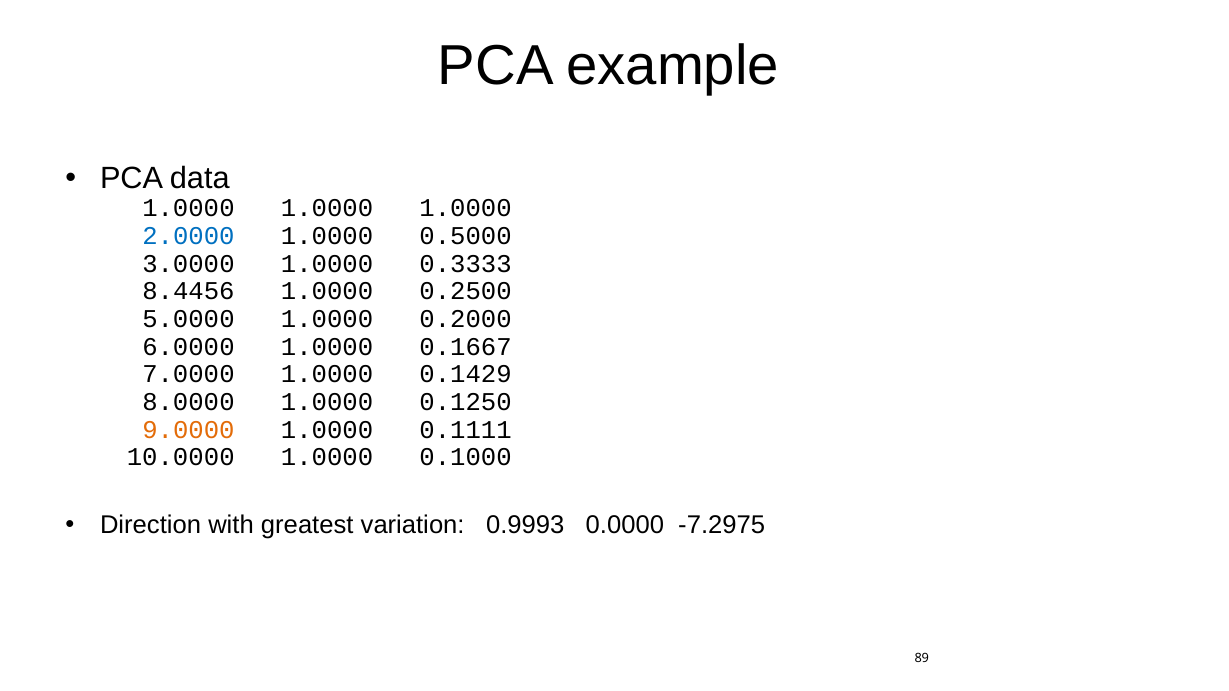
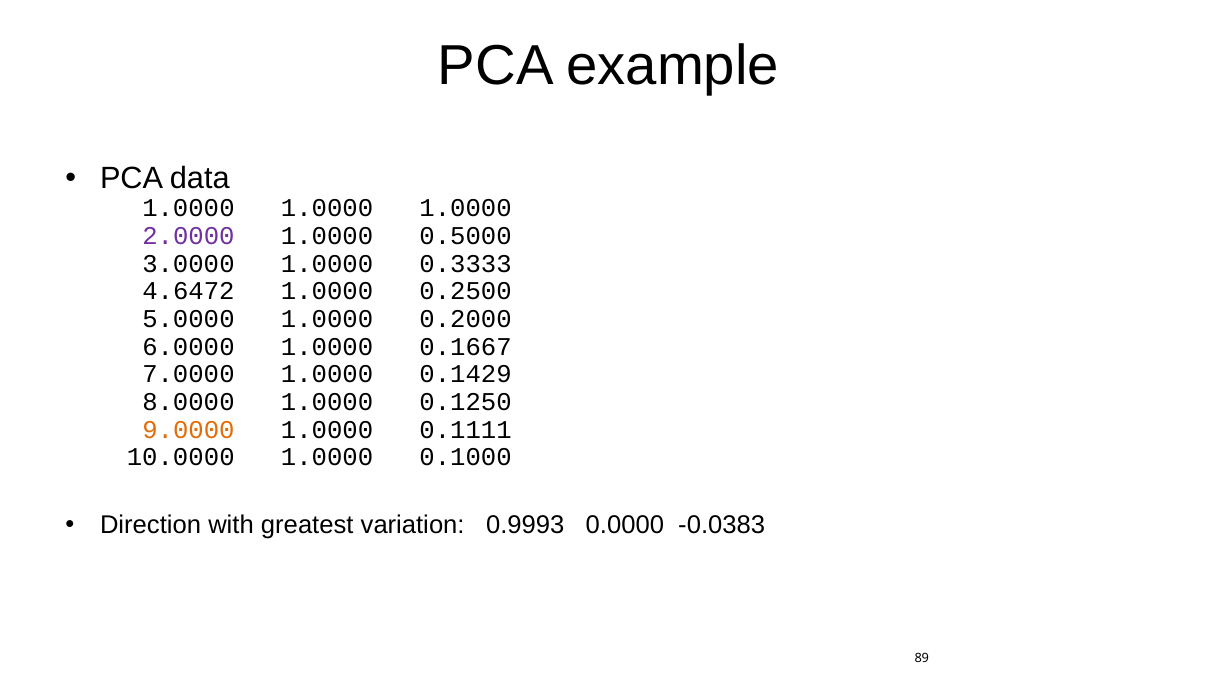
2.0000 colour: blue -> purple
8.4456: 8.4456 -> 4.6472
-7.2975: -7.2975 -> -0.0383
